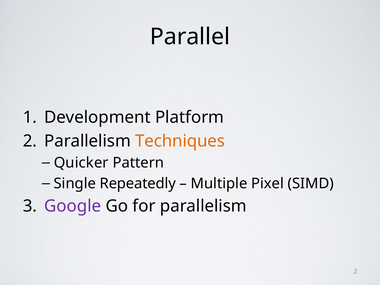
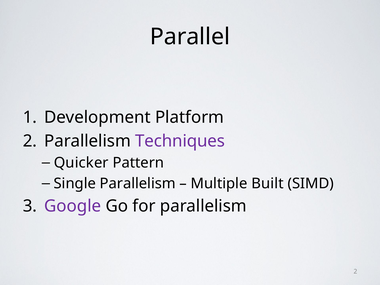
Techniques colour: orange -> purple
Single Repeatedly: Repeatedly -> Parallelism
Pixel: Pixel -> Built
